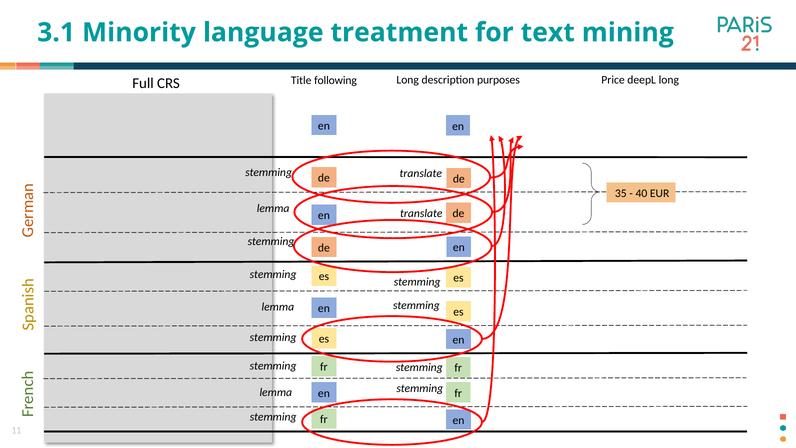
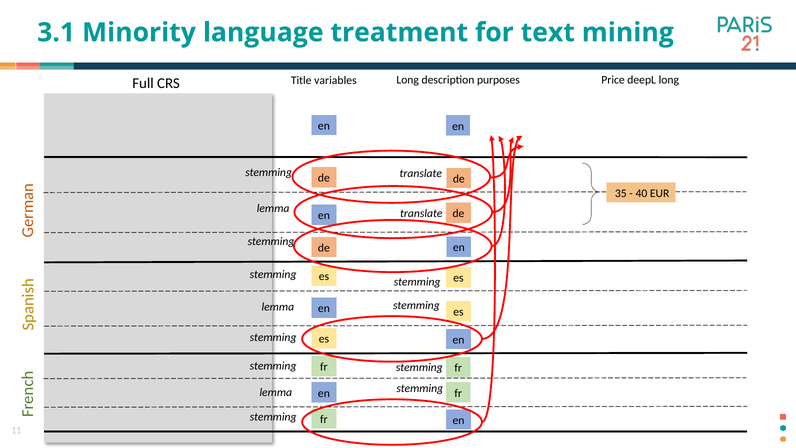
following: following -> variables
